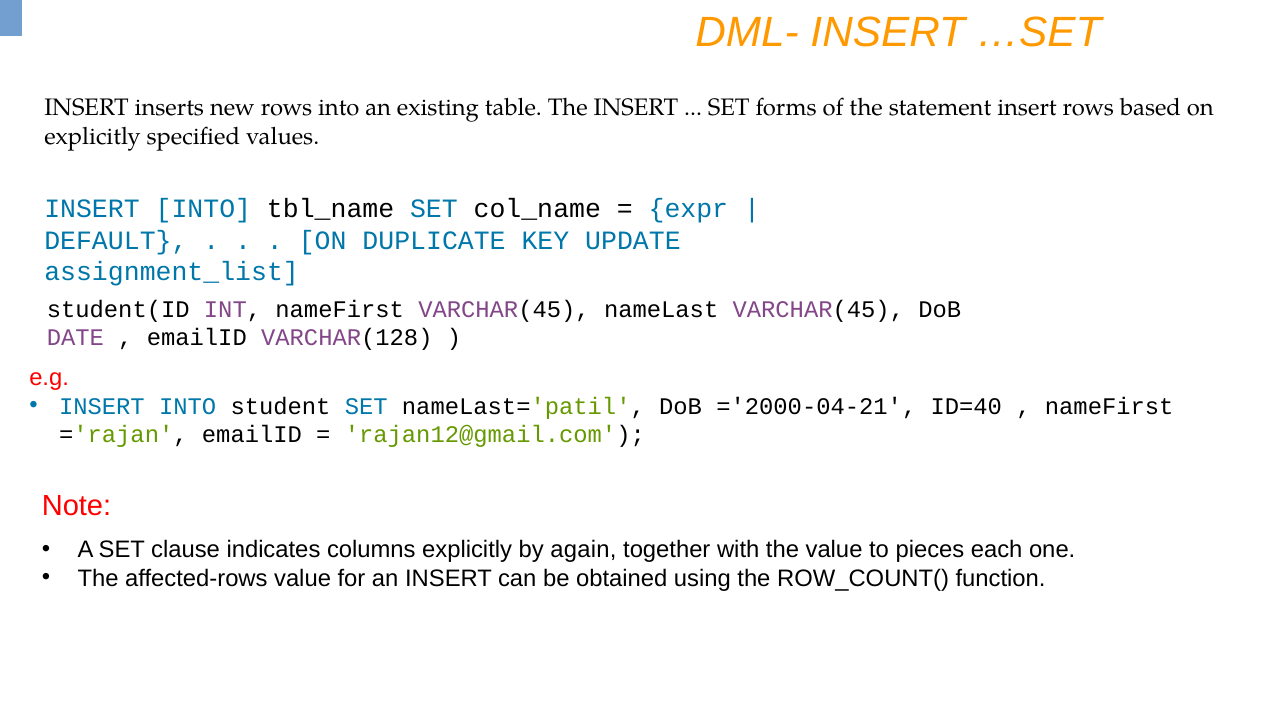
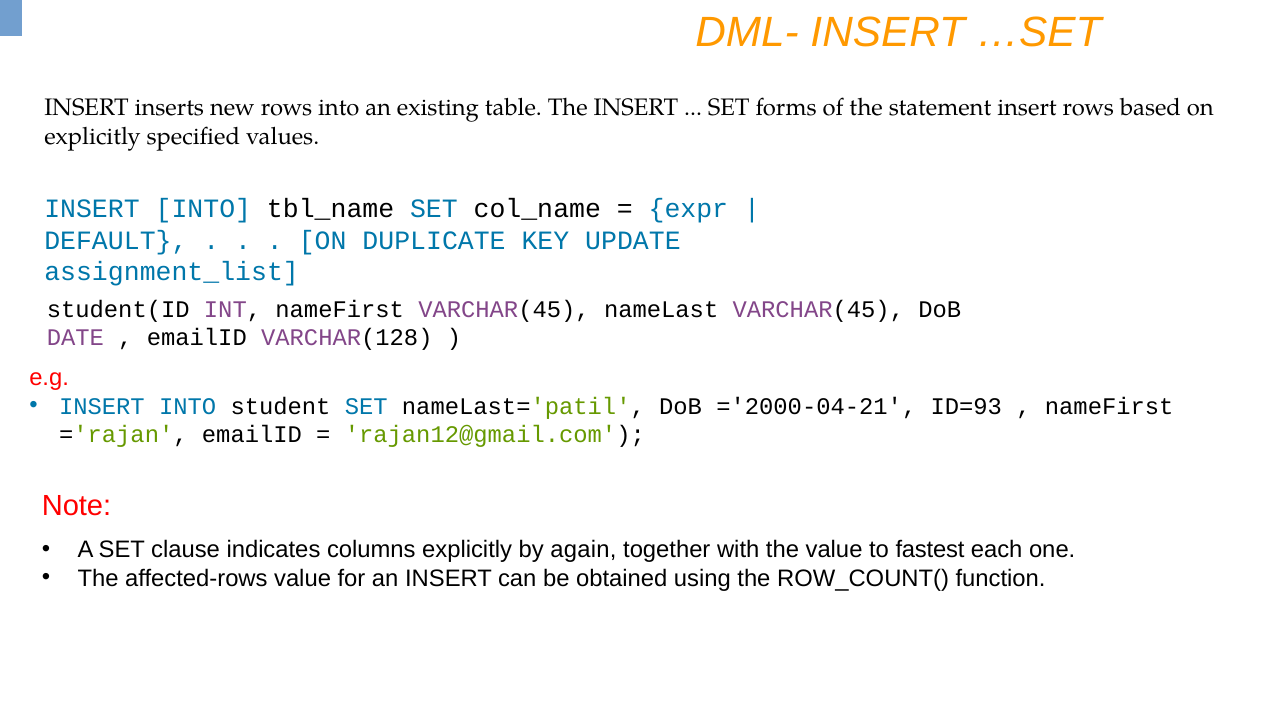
ID=40: ID=40 -> ID=93
pieces: pieces -> fastest
